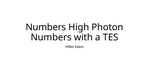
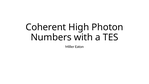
Numbers at (46, 27): Numbers -> Coherent
